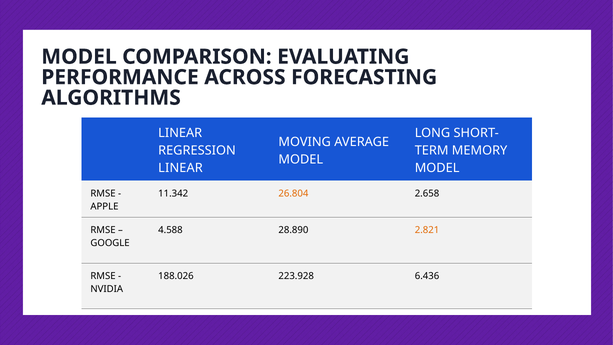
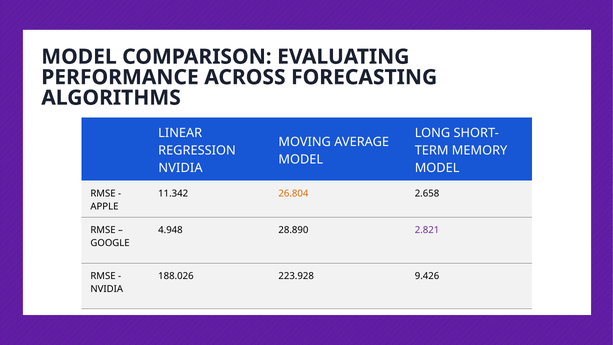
LINEAR at (181, 168): LINEAR -> NVIDIA
4.588: 4.588 -> 4.948
2.821 colour: orange -> purple
6.436: 6.436 -> 9.426
